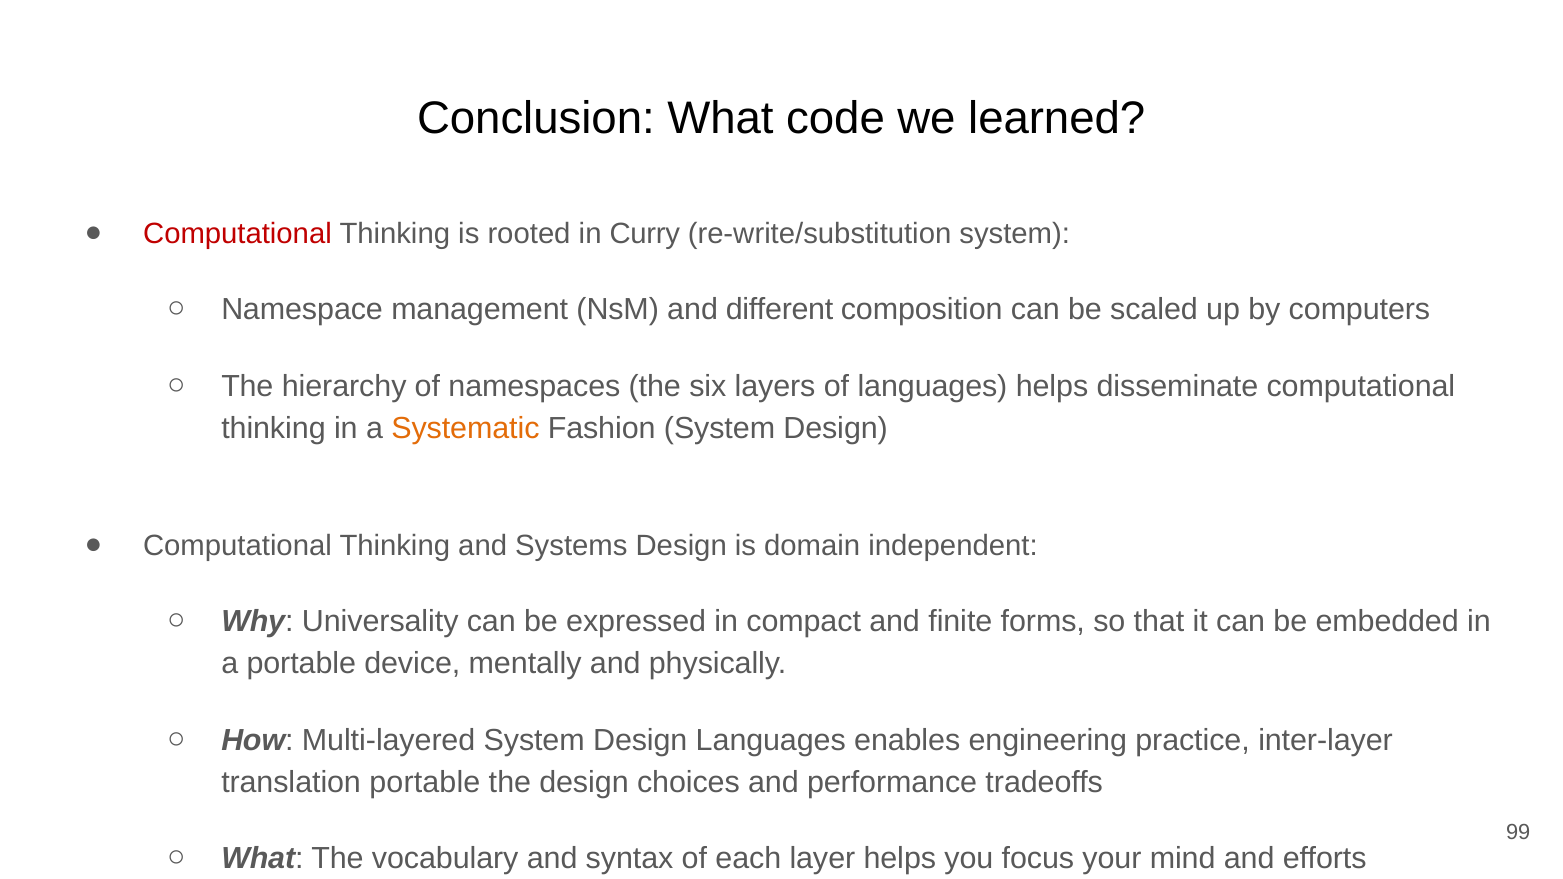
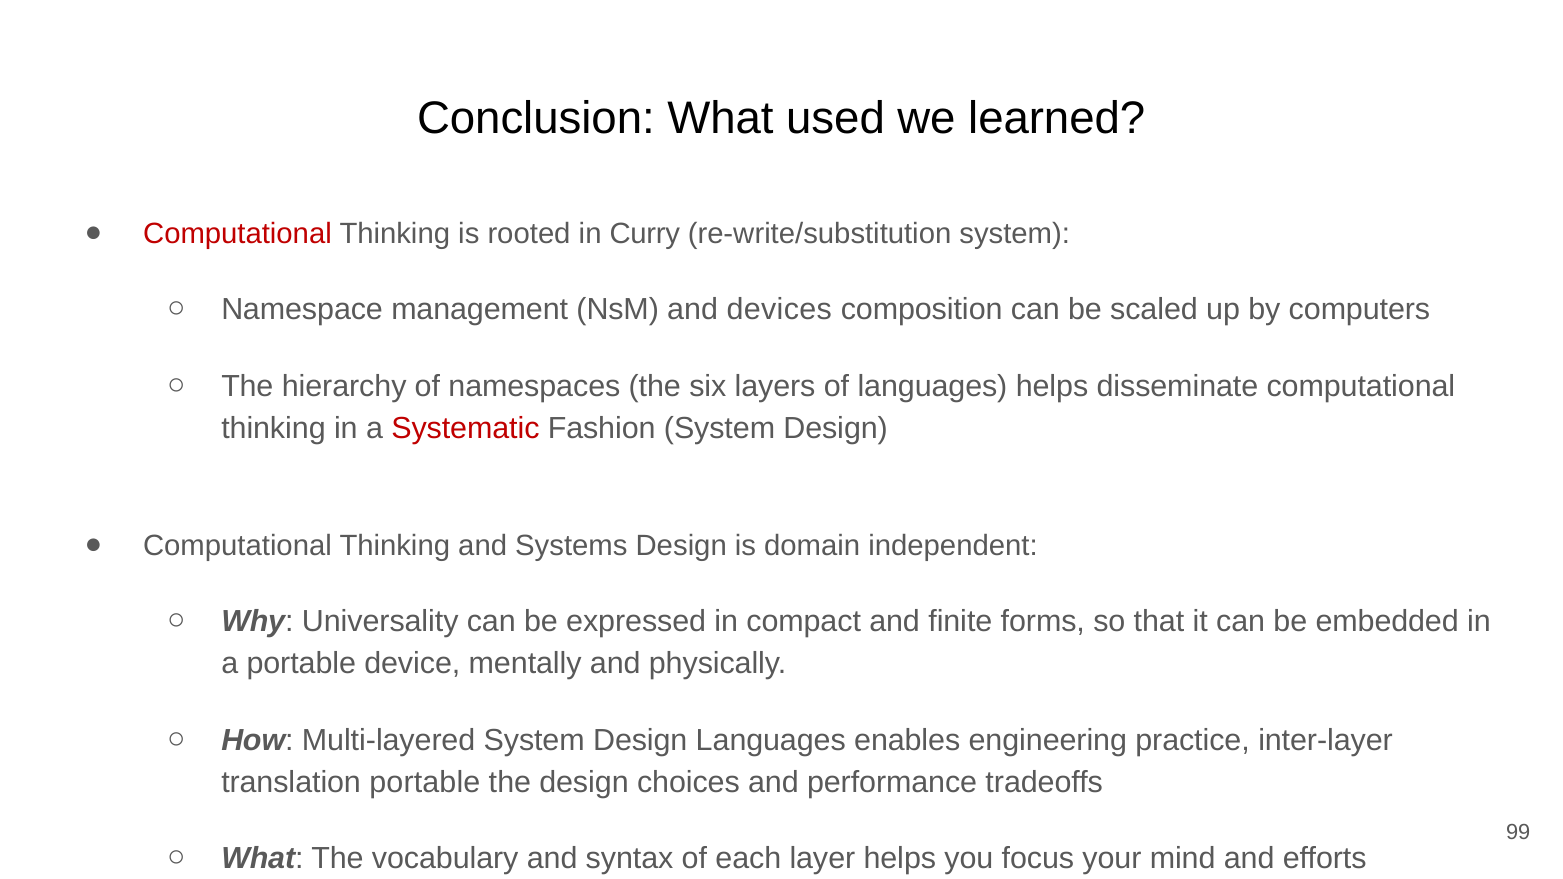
code: code -> used
different: different -> devices
Systematic colour: orange -> red
